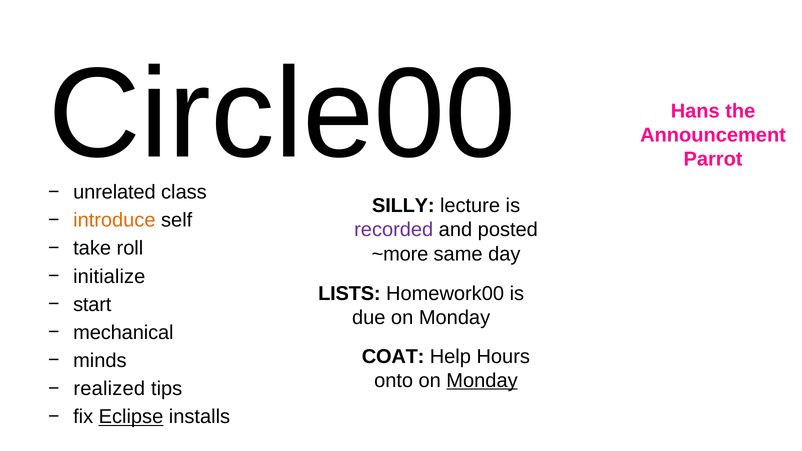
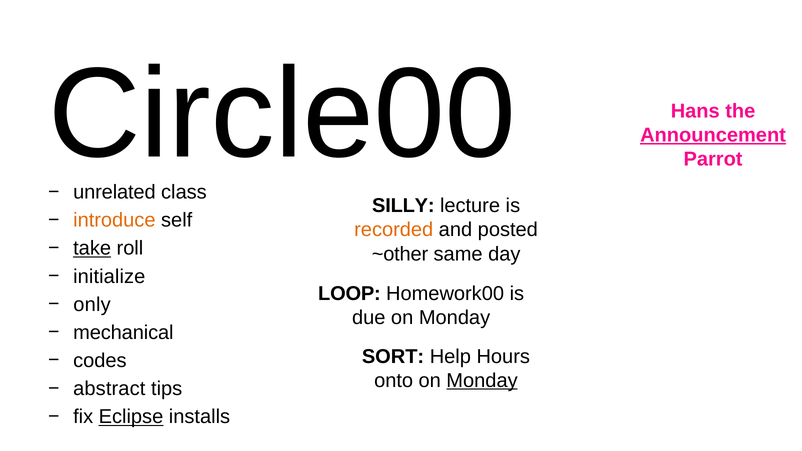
Announcement underline: none -> present
recorded colour: purple -> orange
take underline: none -> present
~more: ~more -> ~other
LISTS: LISTS -> LOOP
start: start -> only
COAT: COAT -> SORT
minds: minds -> codes
realized: realized -> abstract
